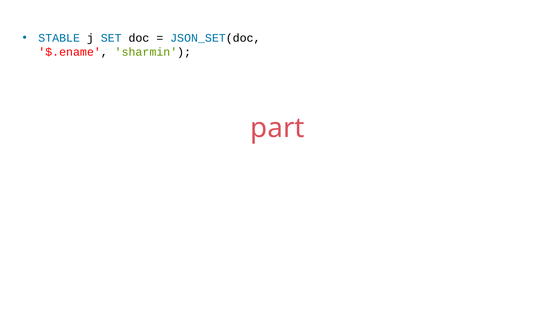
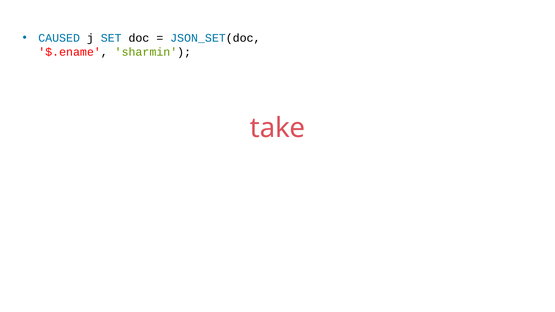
STABLE: STABLE -> CAUSED
part: part -> take
